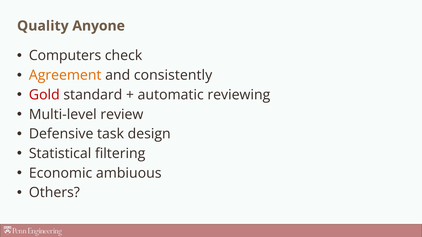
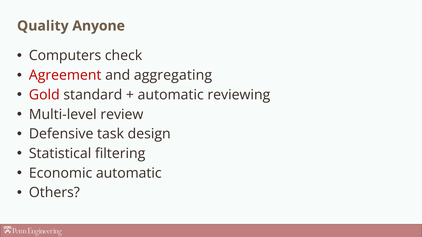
Agreement colour: orange -> red
consistently: consistently -> aggregating
Economic ambiuous: ambiuous -> automatic
